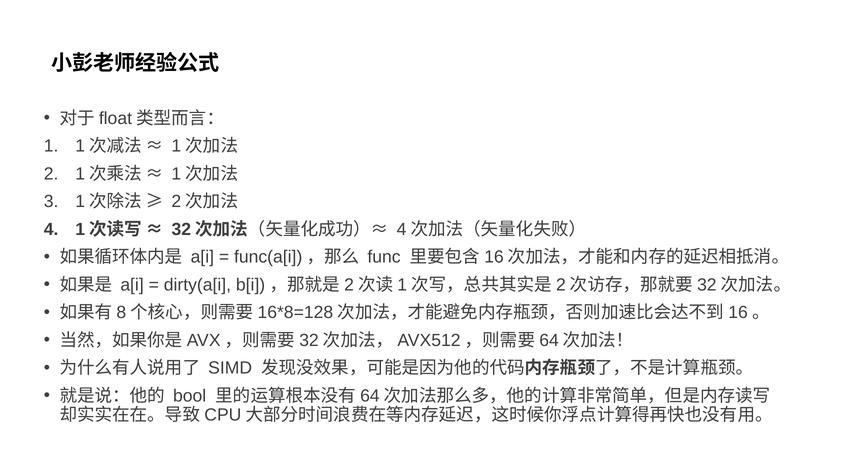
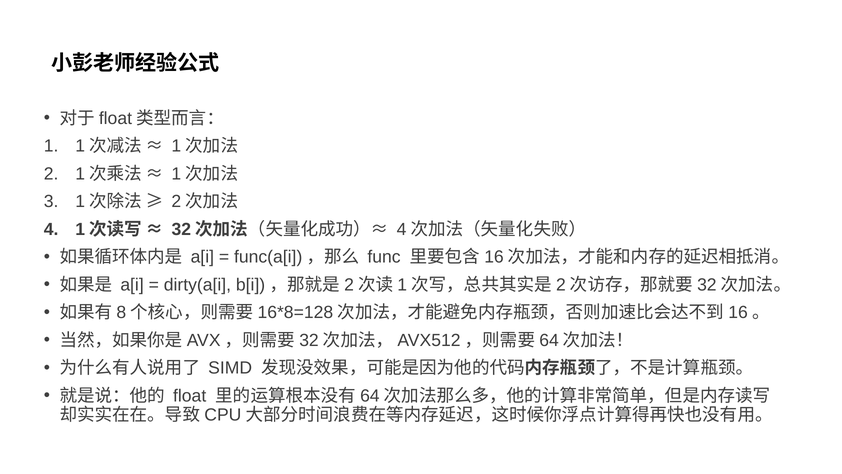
bool: bool -> float
